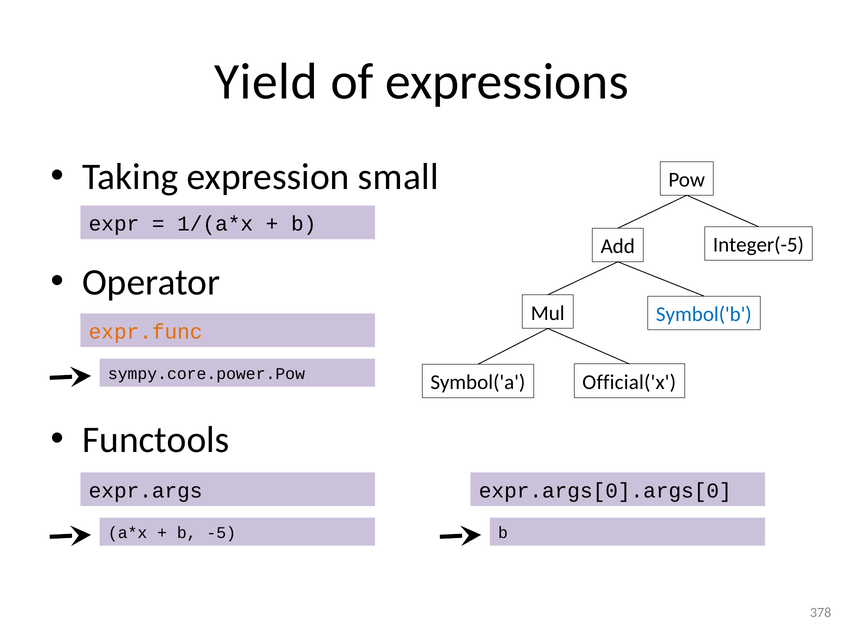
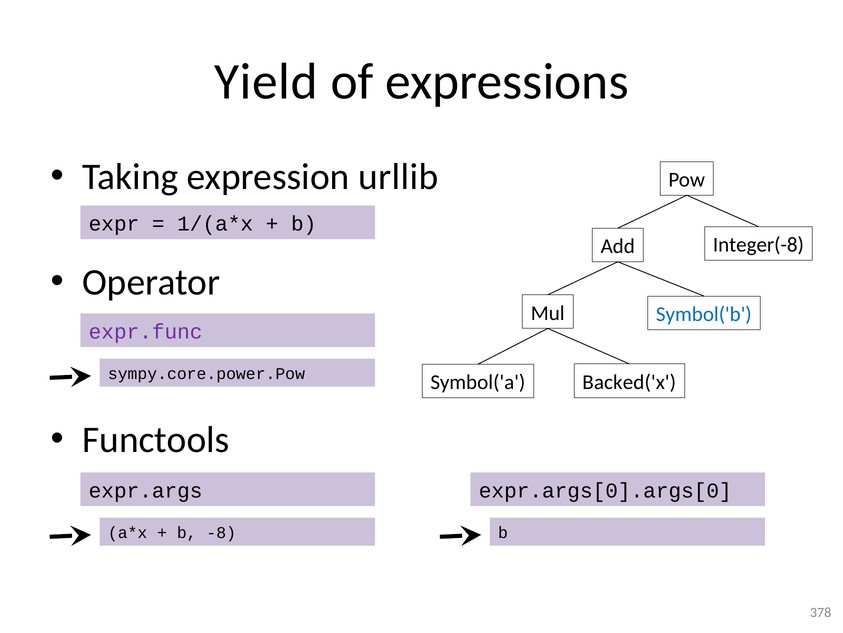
small: small -> urllib
Integer(-5: Integer(-5 -> Integer(-8
expr.func colour: orange -> purple
Official('x: Official('x -> Backed('x
-5: -5 -> -8
